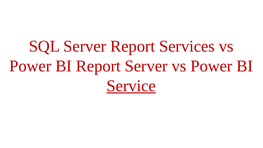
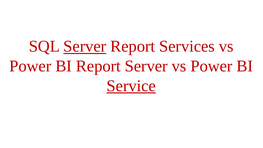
Server at (85, 46) underline: none -> present
